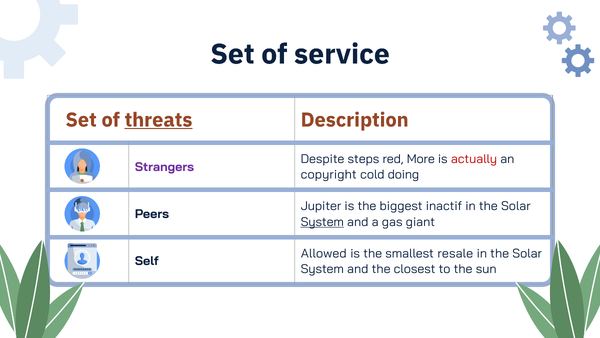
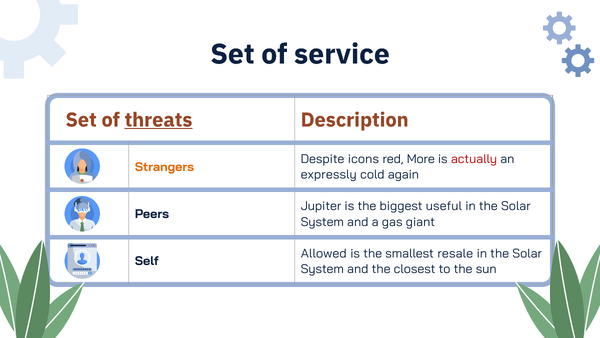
steps: steps -> icons
Strangers colour: purple -> orange
copyright: copyright -> expressly
doing: doing -> again
inactif: inactif -> useful
System at (322, 222) underline: present -> none
